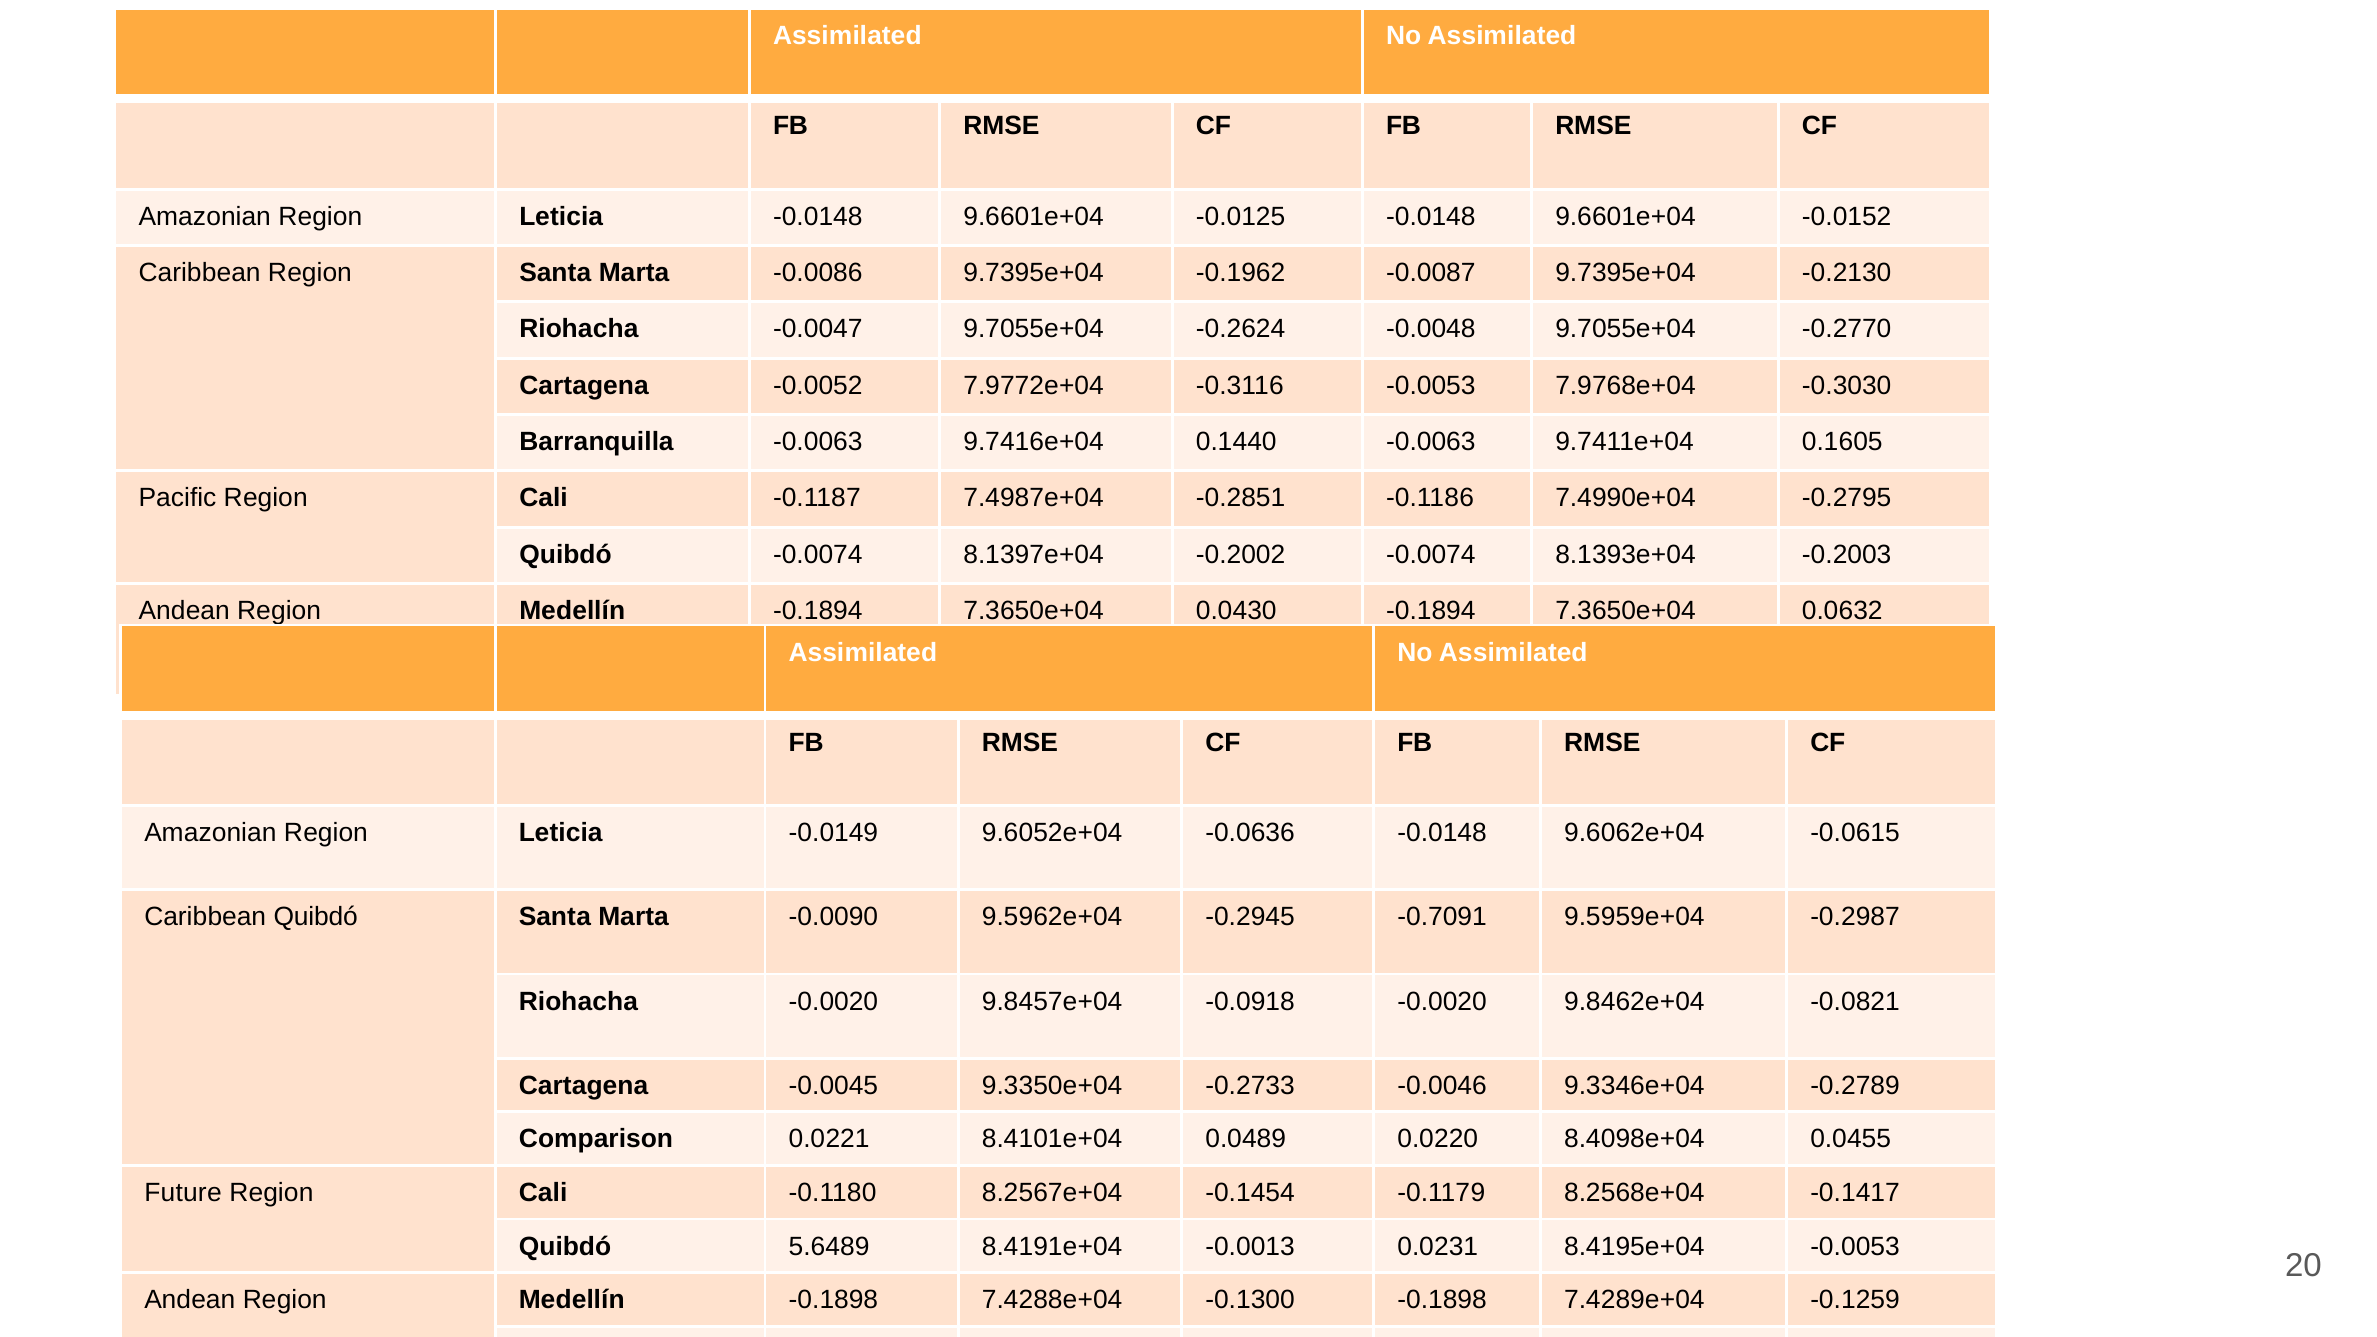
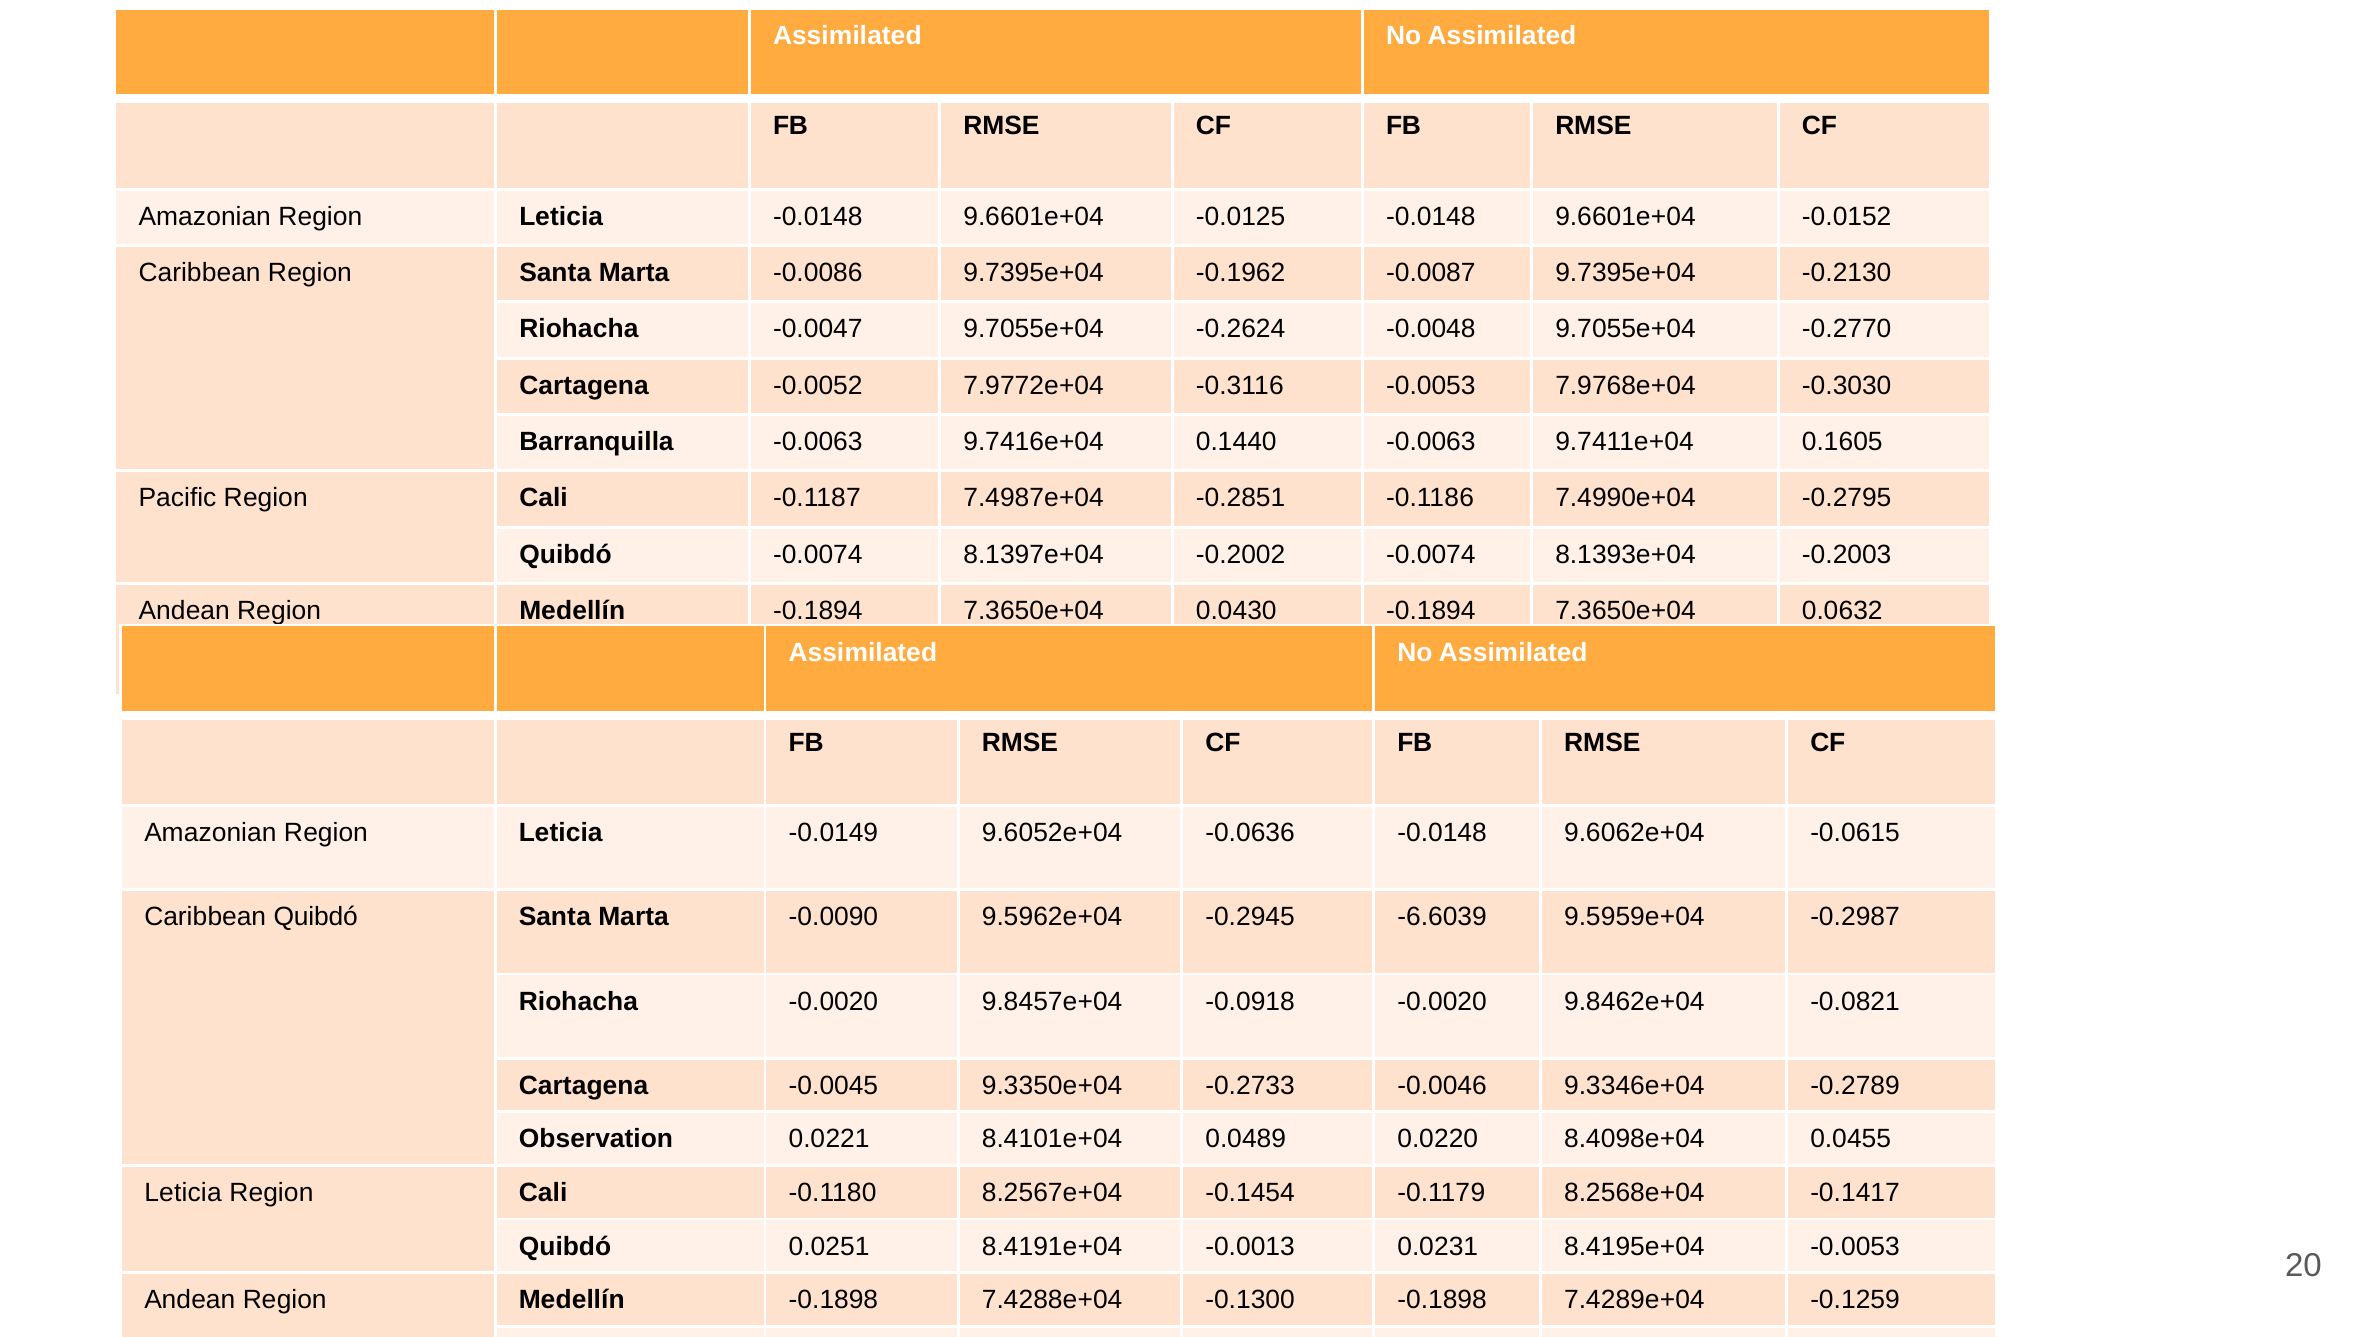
-0.7091: -0.7091 -> -6.6039
Comparison: Comparison -> Observation
Future at (183, 1193): Future -> Leticia
5.6489: 5.6489 -> 0.0251
